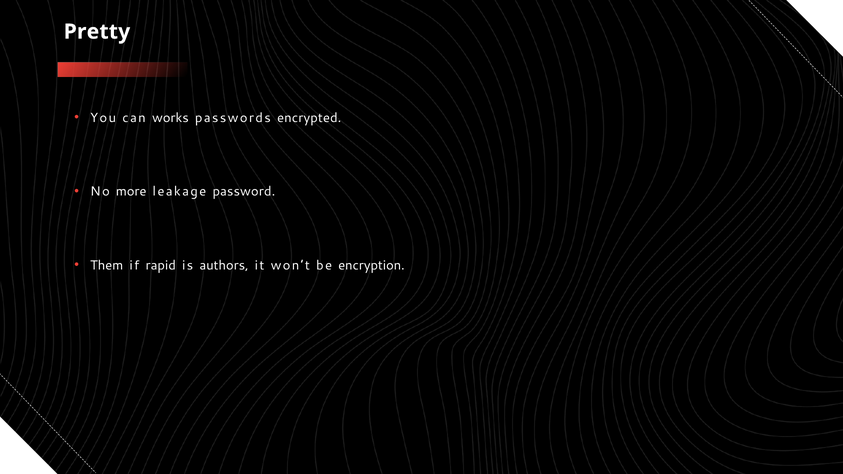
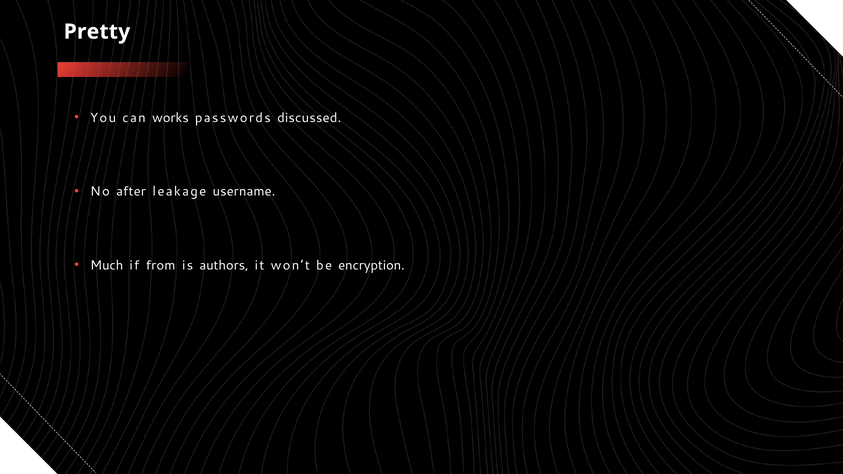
encrypted: encrypted -> discussed
more: more -> after
password: password -> username
Them: Them -> Much
rapid: rapid -> from
